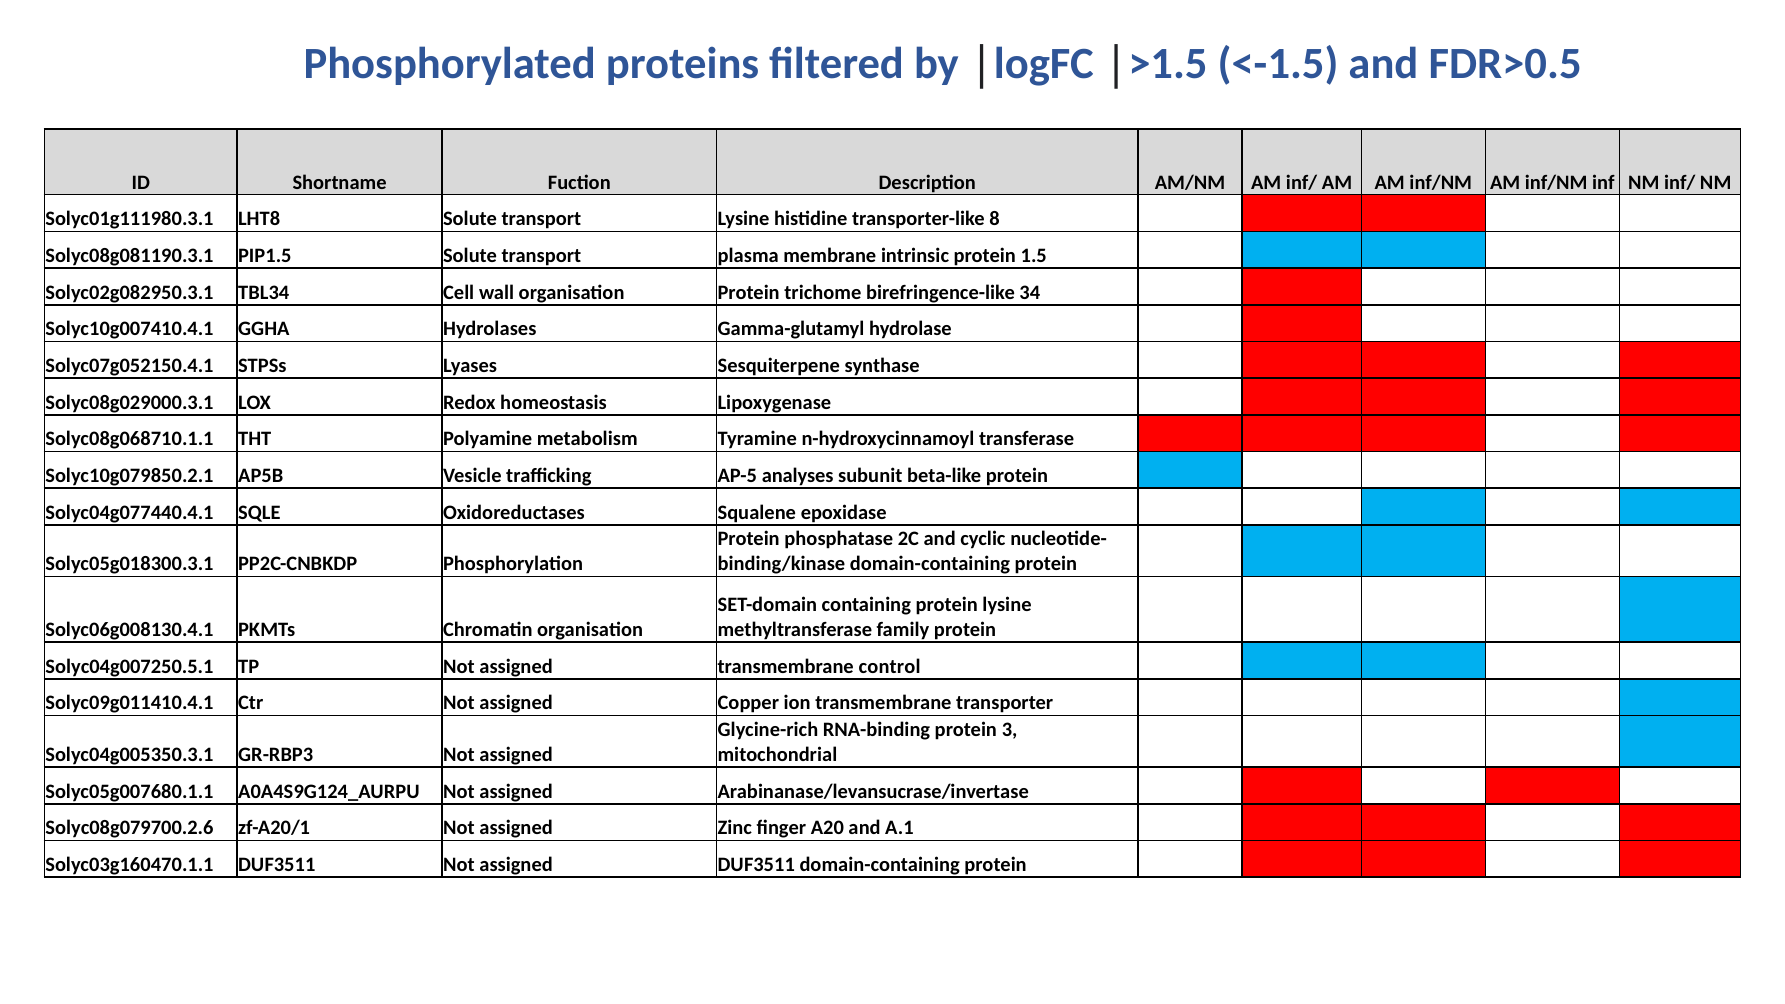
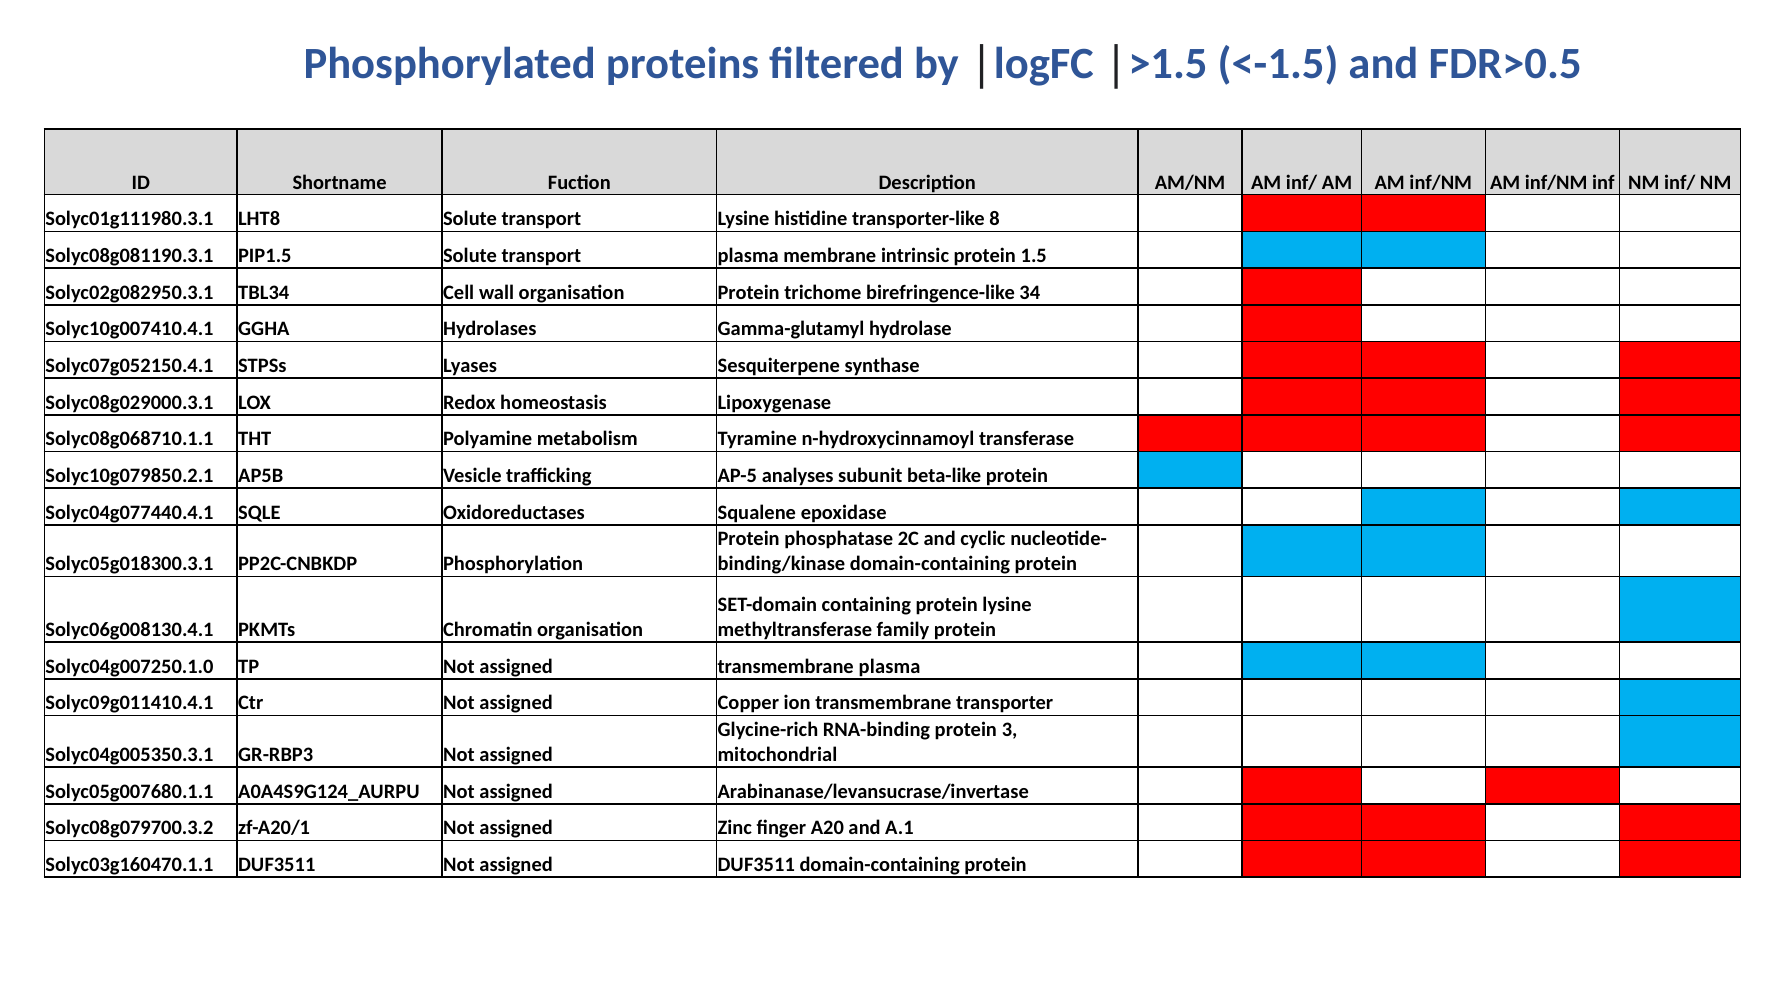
Solyc04g007250.5.1: Solyc04g007250.5.1 -> Solyc04g007250.1.0
transmembrane control: control -> plasma
Solyc08g079700.2.6: Solyc08g079700.2.6 -> Solyc08g079700.3.2
